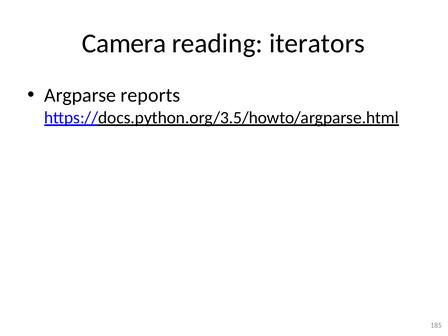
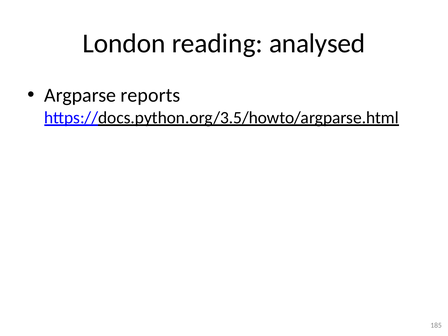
Camera: Camera -> London
iterators: iterators -> analysed
